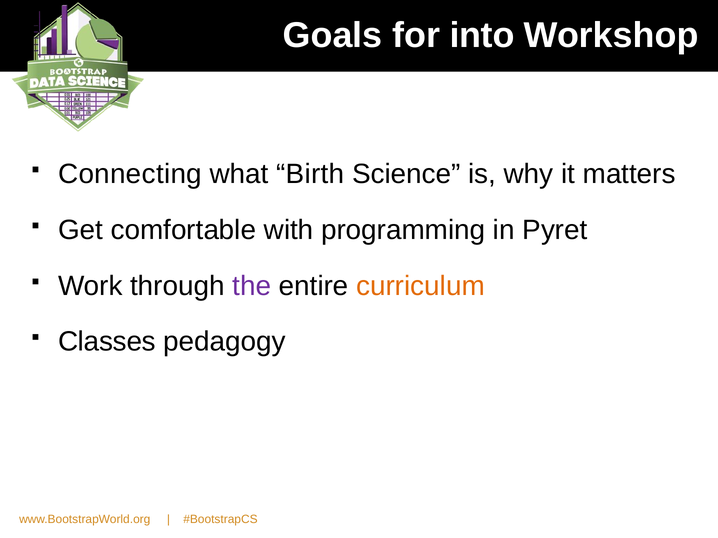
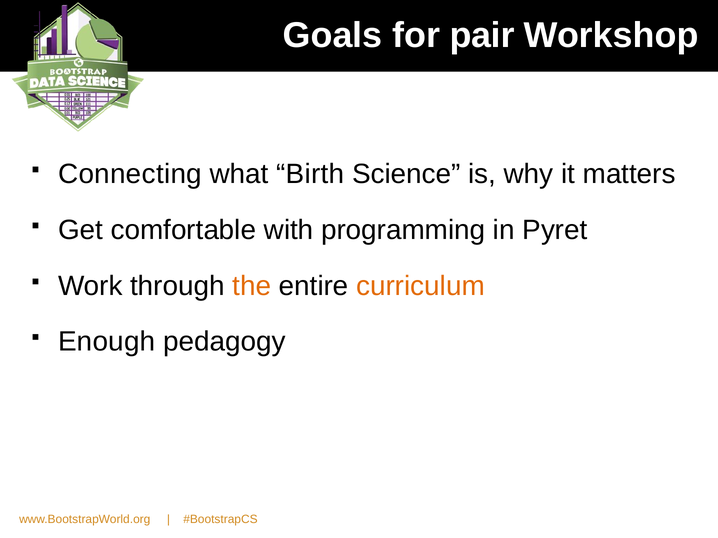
into: into -> pair
the colour: purple -> orange
Classes: Classes -> Enough
